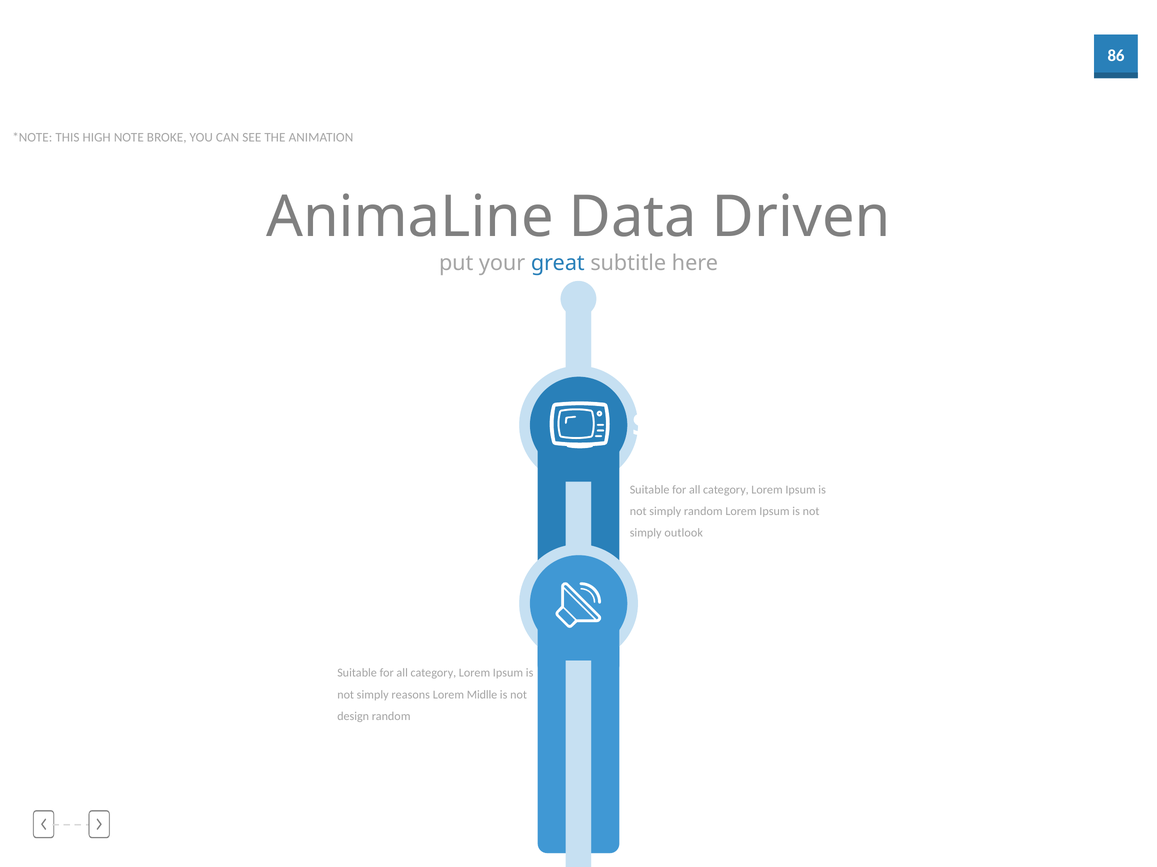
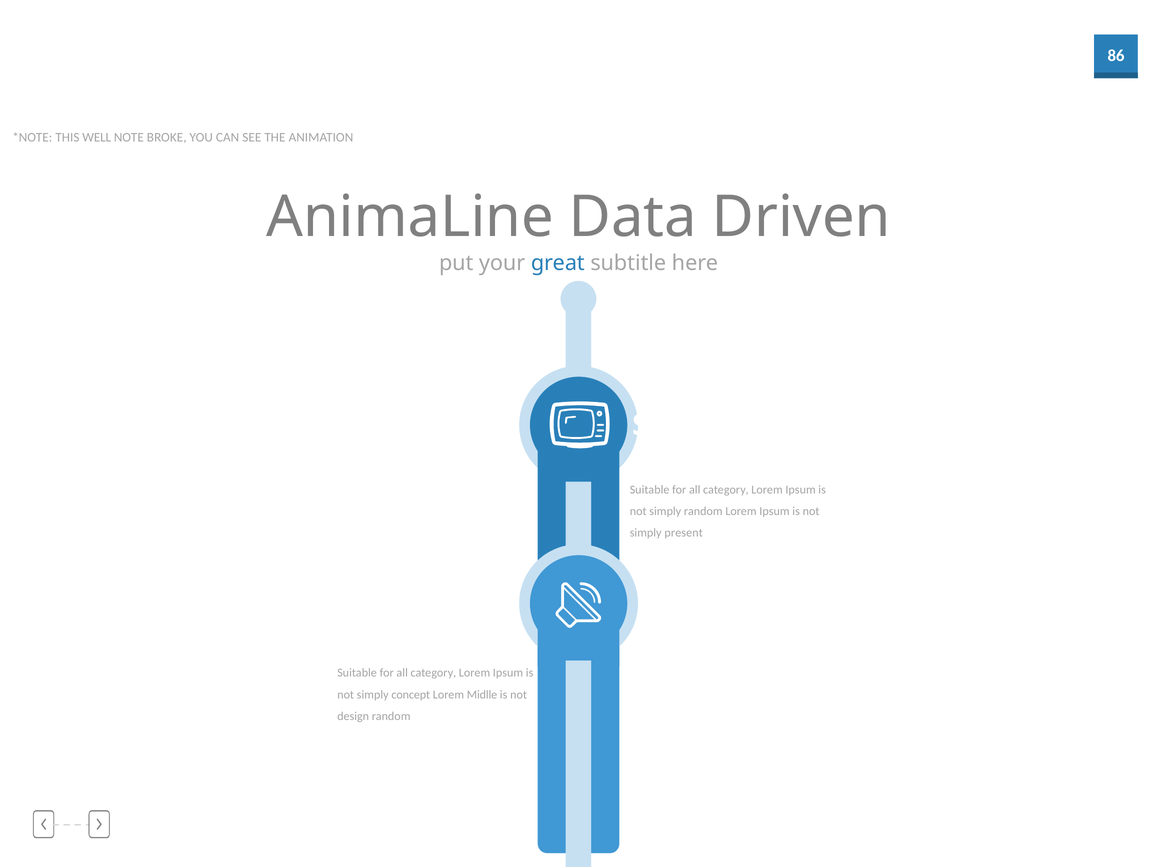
HIGH: HIGH -> WELL
outlook: outlook -> present
reasons: reasons -> concept
